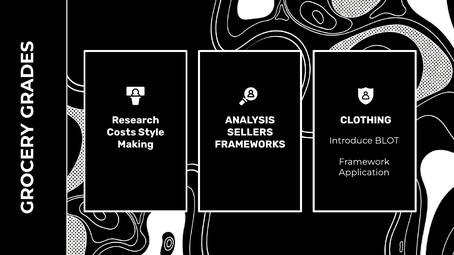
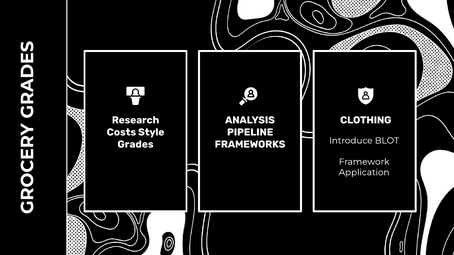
SELLERS: SELLERS -> PIPELINE
Making: Making -> Grades
